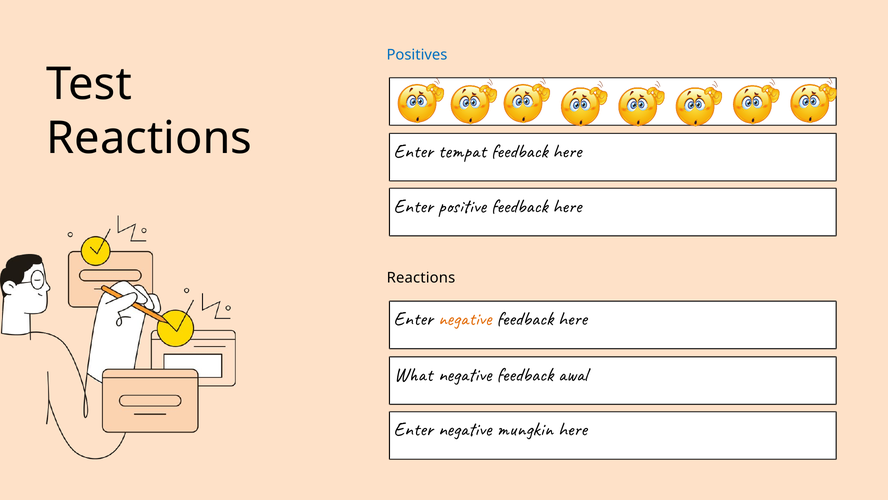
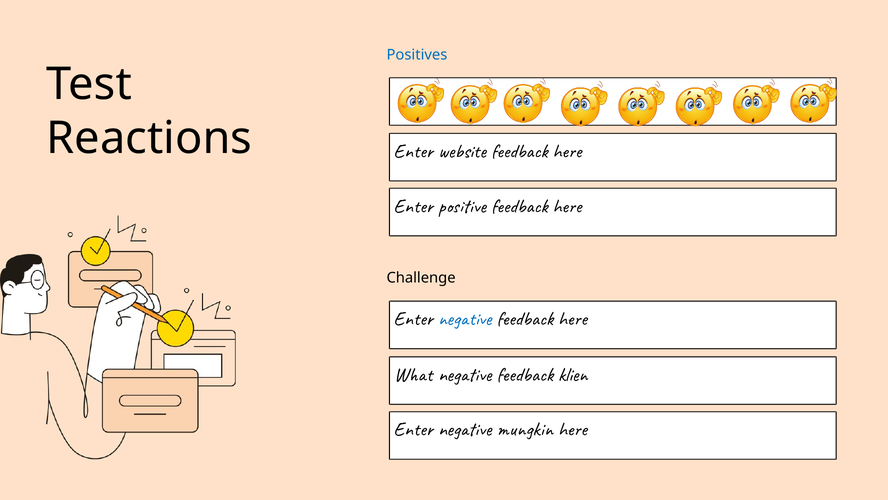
tempat: tempat -> website
Reactions at (421, 278): Reactions -> Challenge
negative at (465, 319) colour: orange -> blue
awal: awal -> klien
